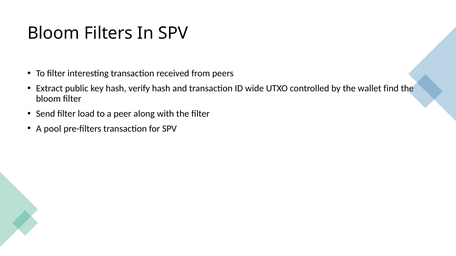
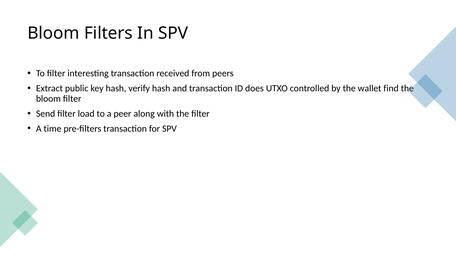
wide: wide -> does
pool: pool -> time
